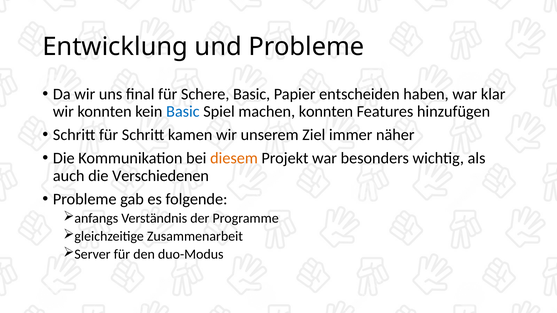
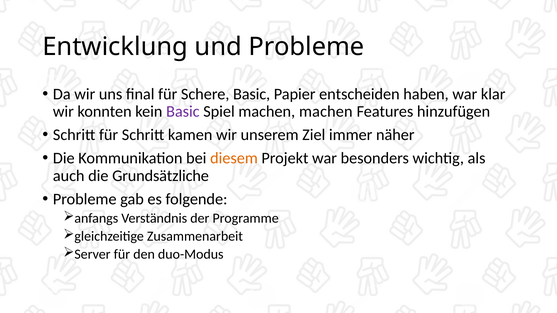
Basic at (183, 112) colour: blue -> purple
machen konnten: konnten -> machen
Verschiedenen: Verschiedenen -> Grundsätzliche
